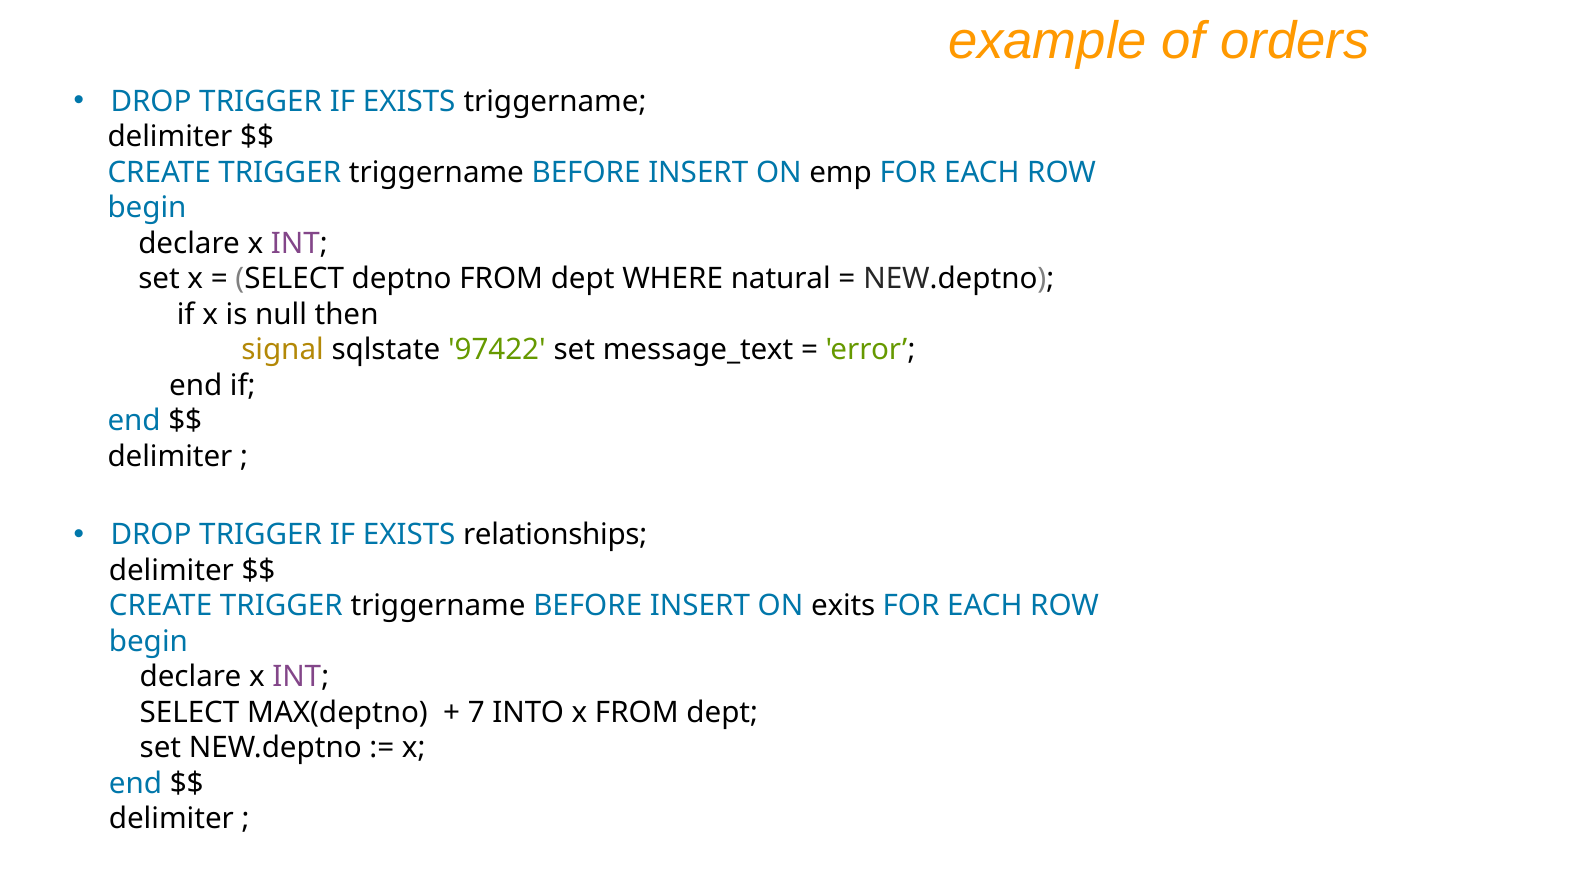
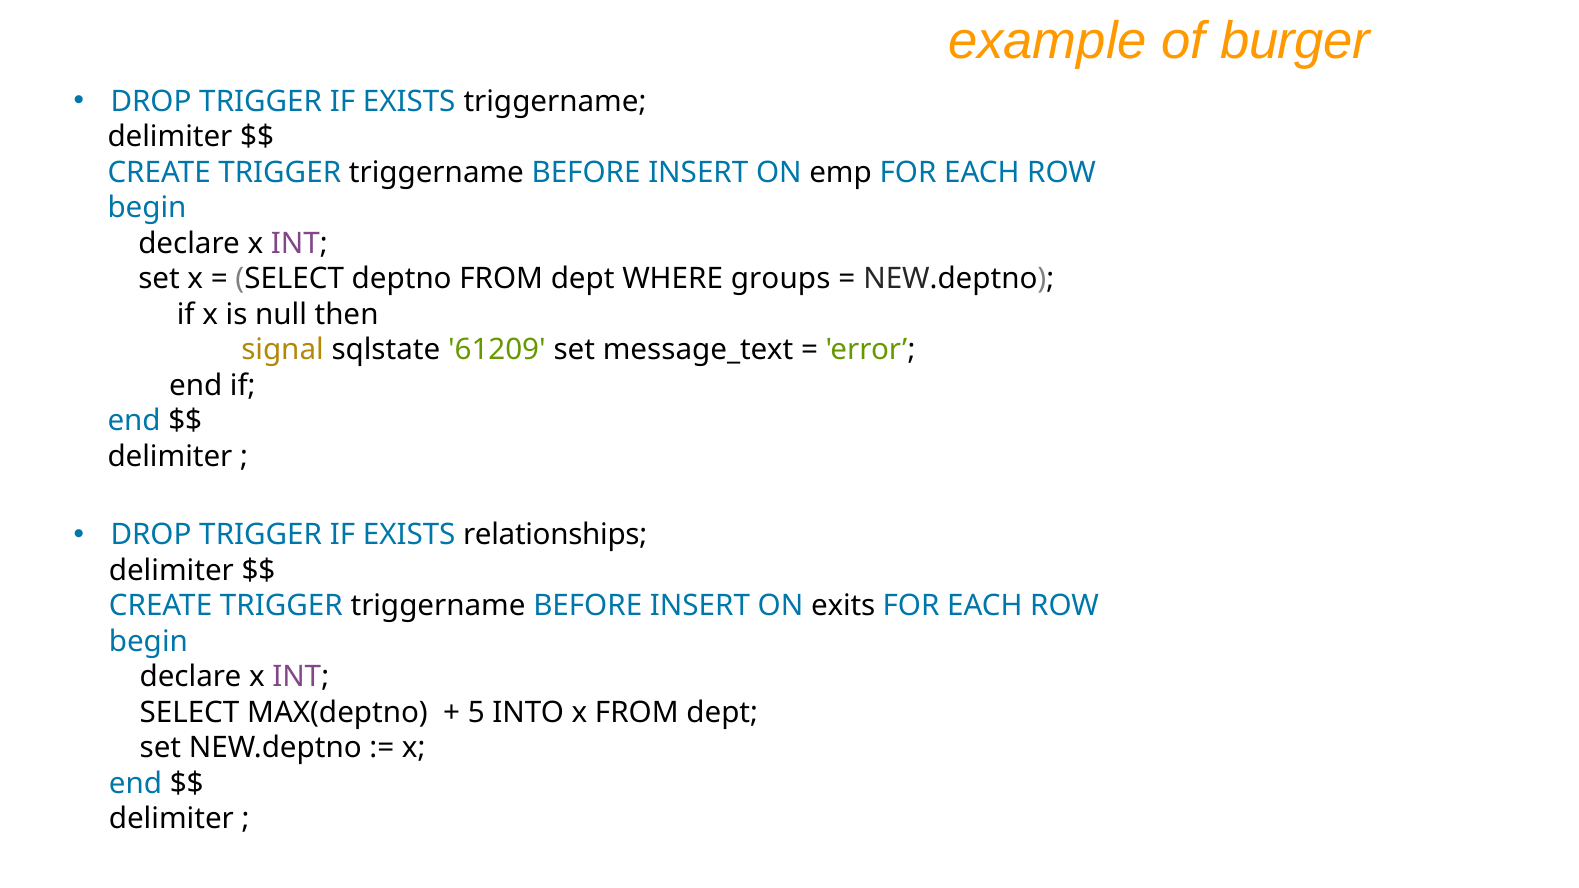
orders: orders -> burger
natural: natural -> groups
97422: 97422 -> 61209
7: 7 -> 5
